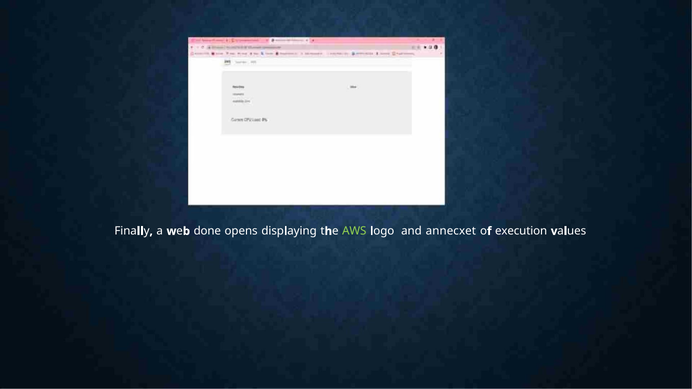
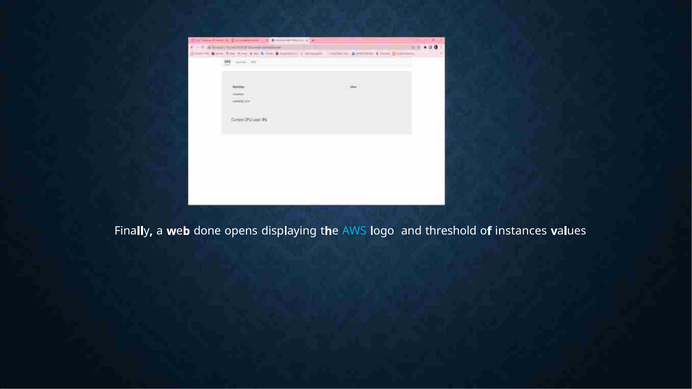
AWS colour: light green -> light blue
annecxet: annecxet -> threshold
execution: execution -> instances
